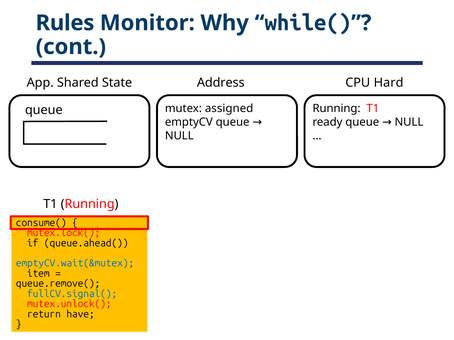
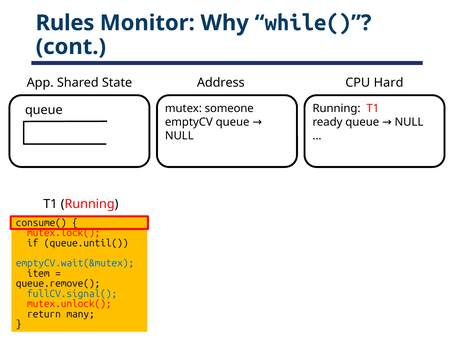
assigned: assigned -> someone
queue.ahead(: queue.ahead( -> queue.until(
have: have -> many
